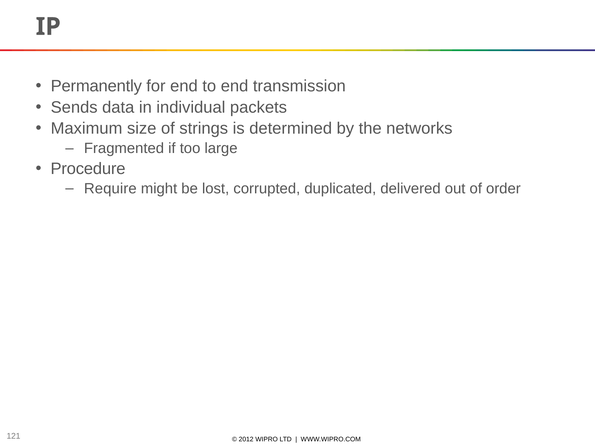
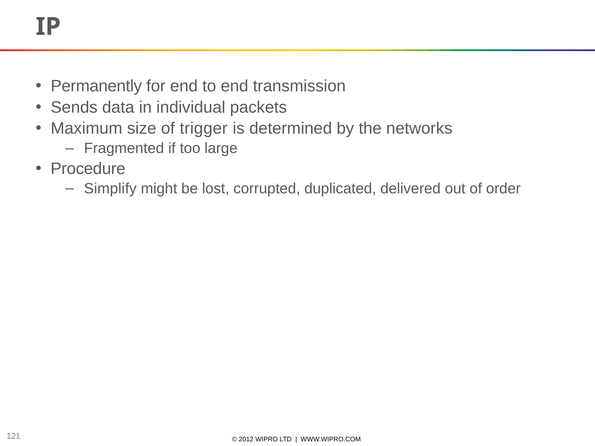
strings: strings -> trigger
Require: Require -> Simplify
